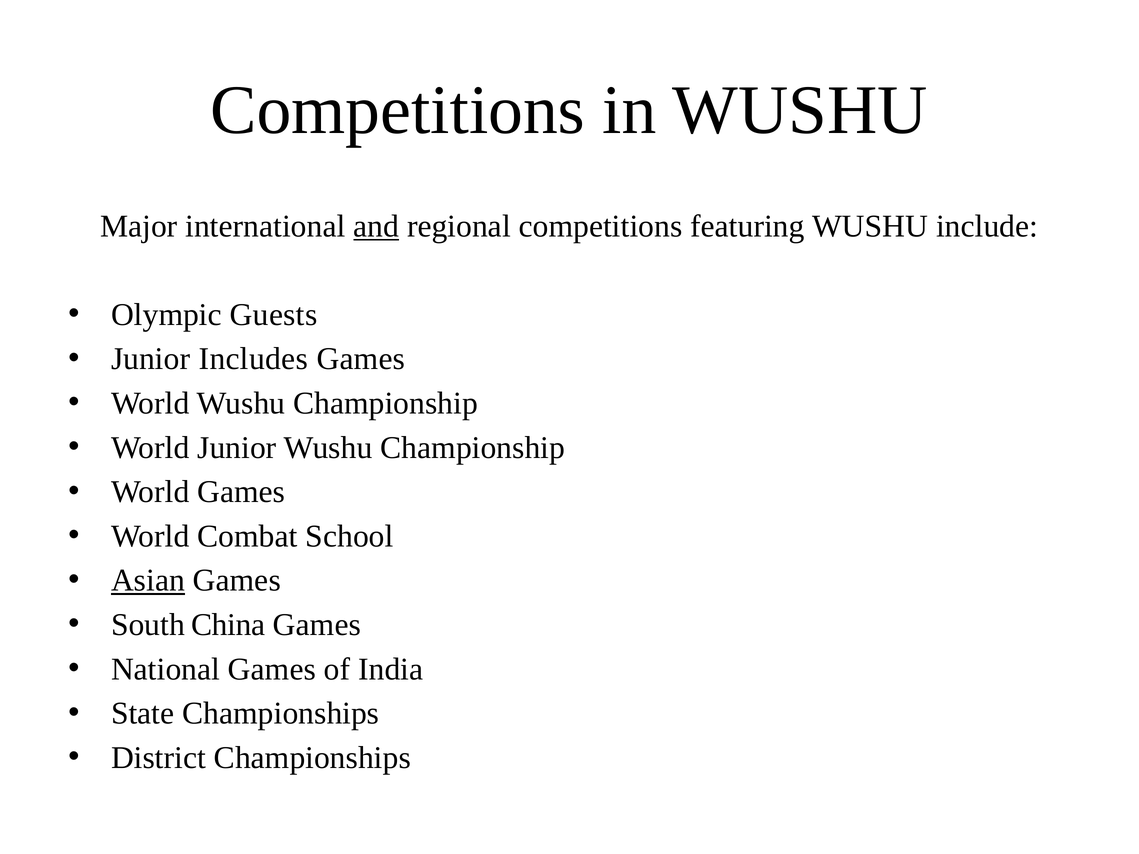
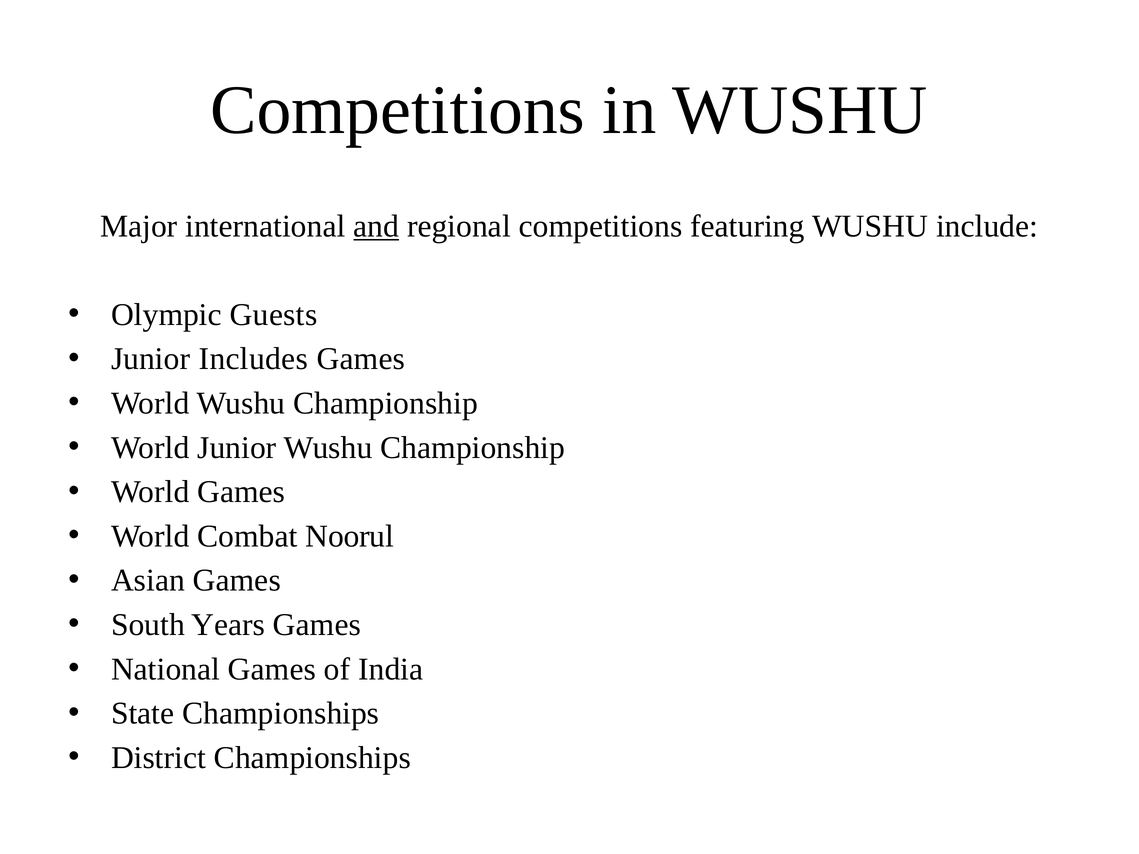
School: School -> Noorul
Asian underline: present -> none
China: China -> Years
